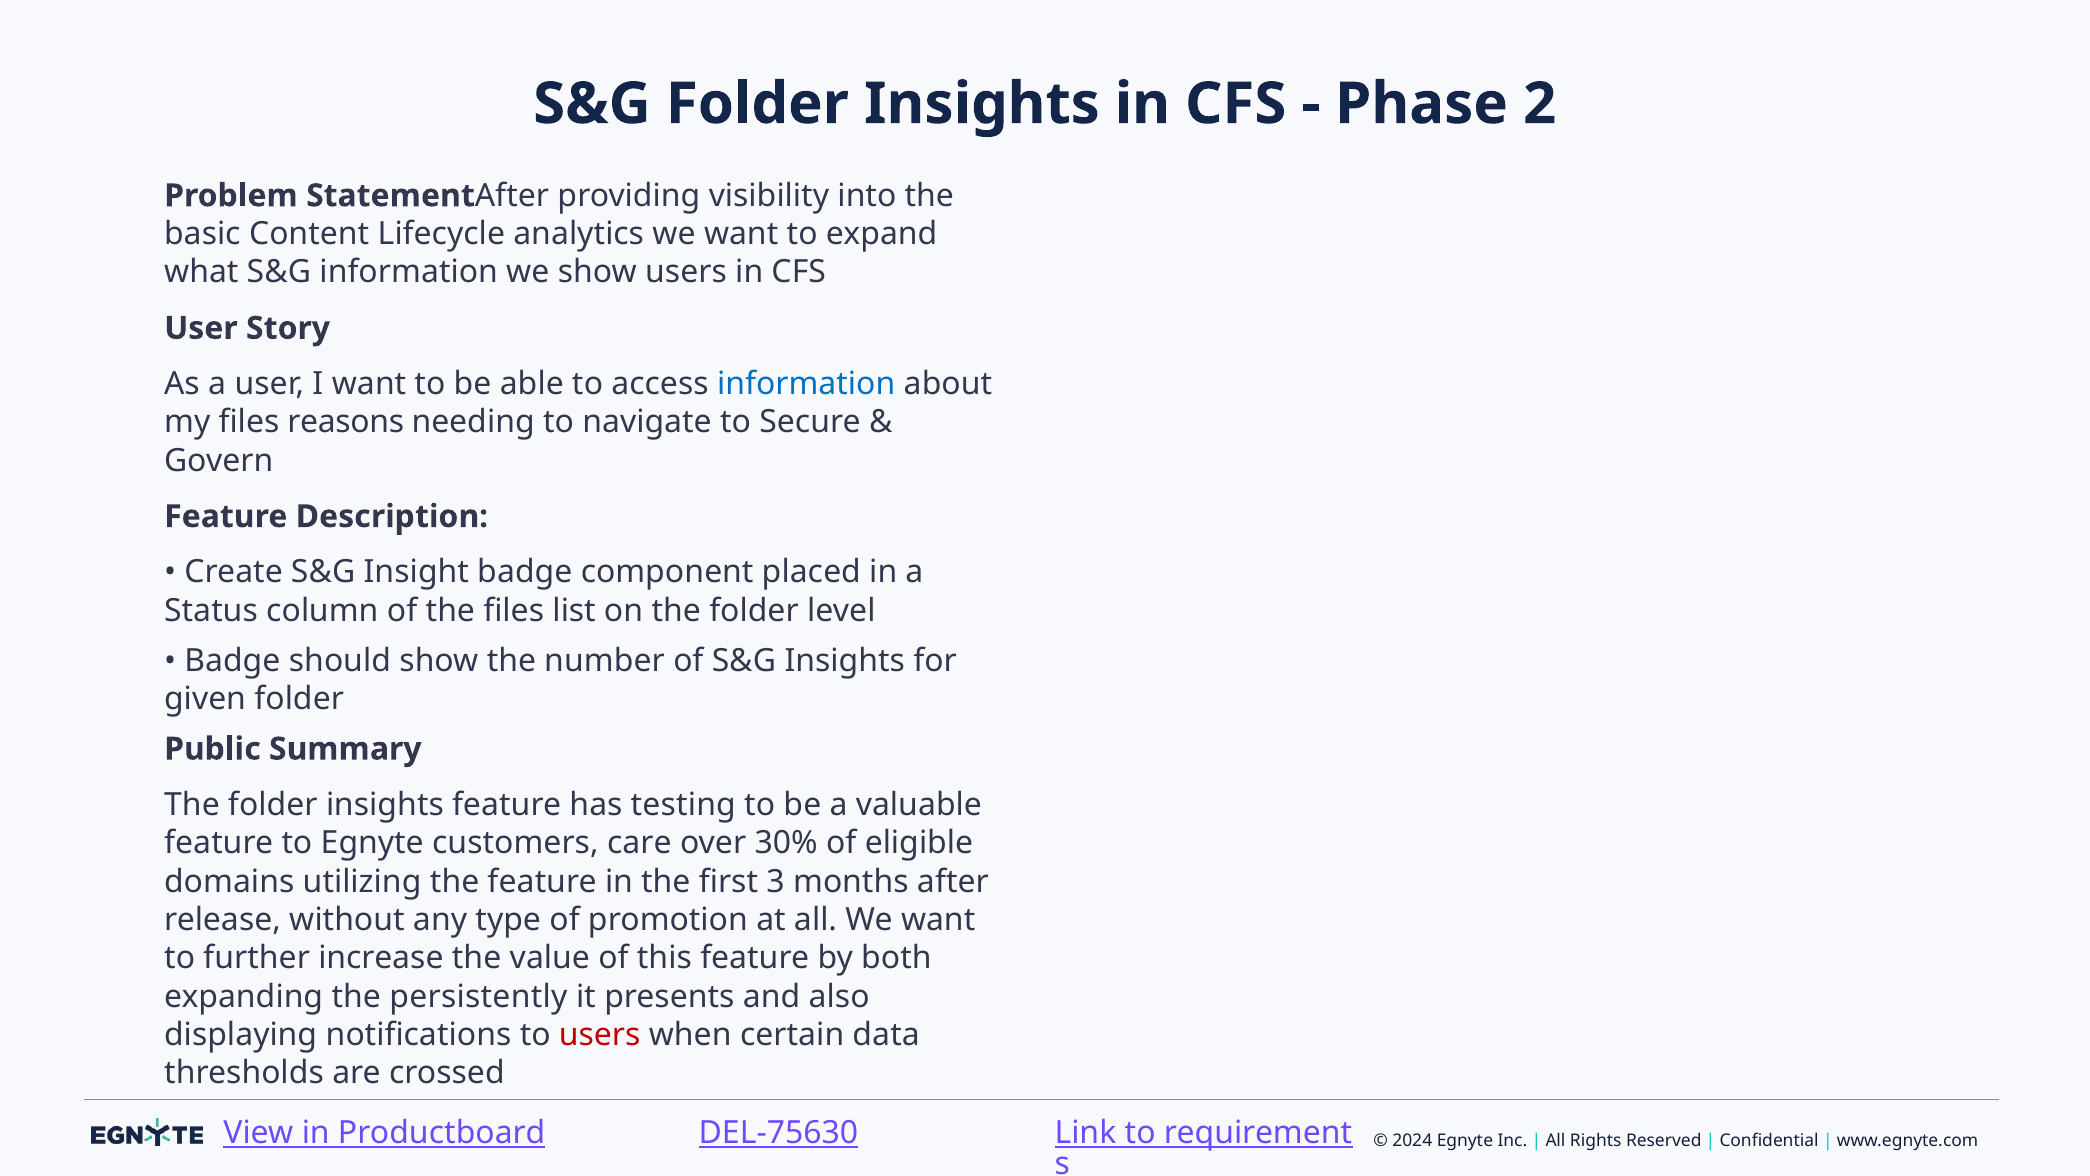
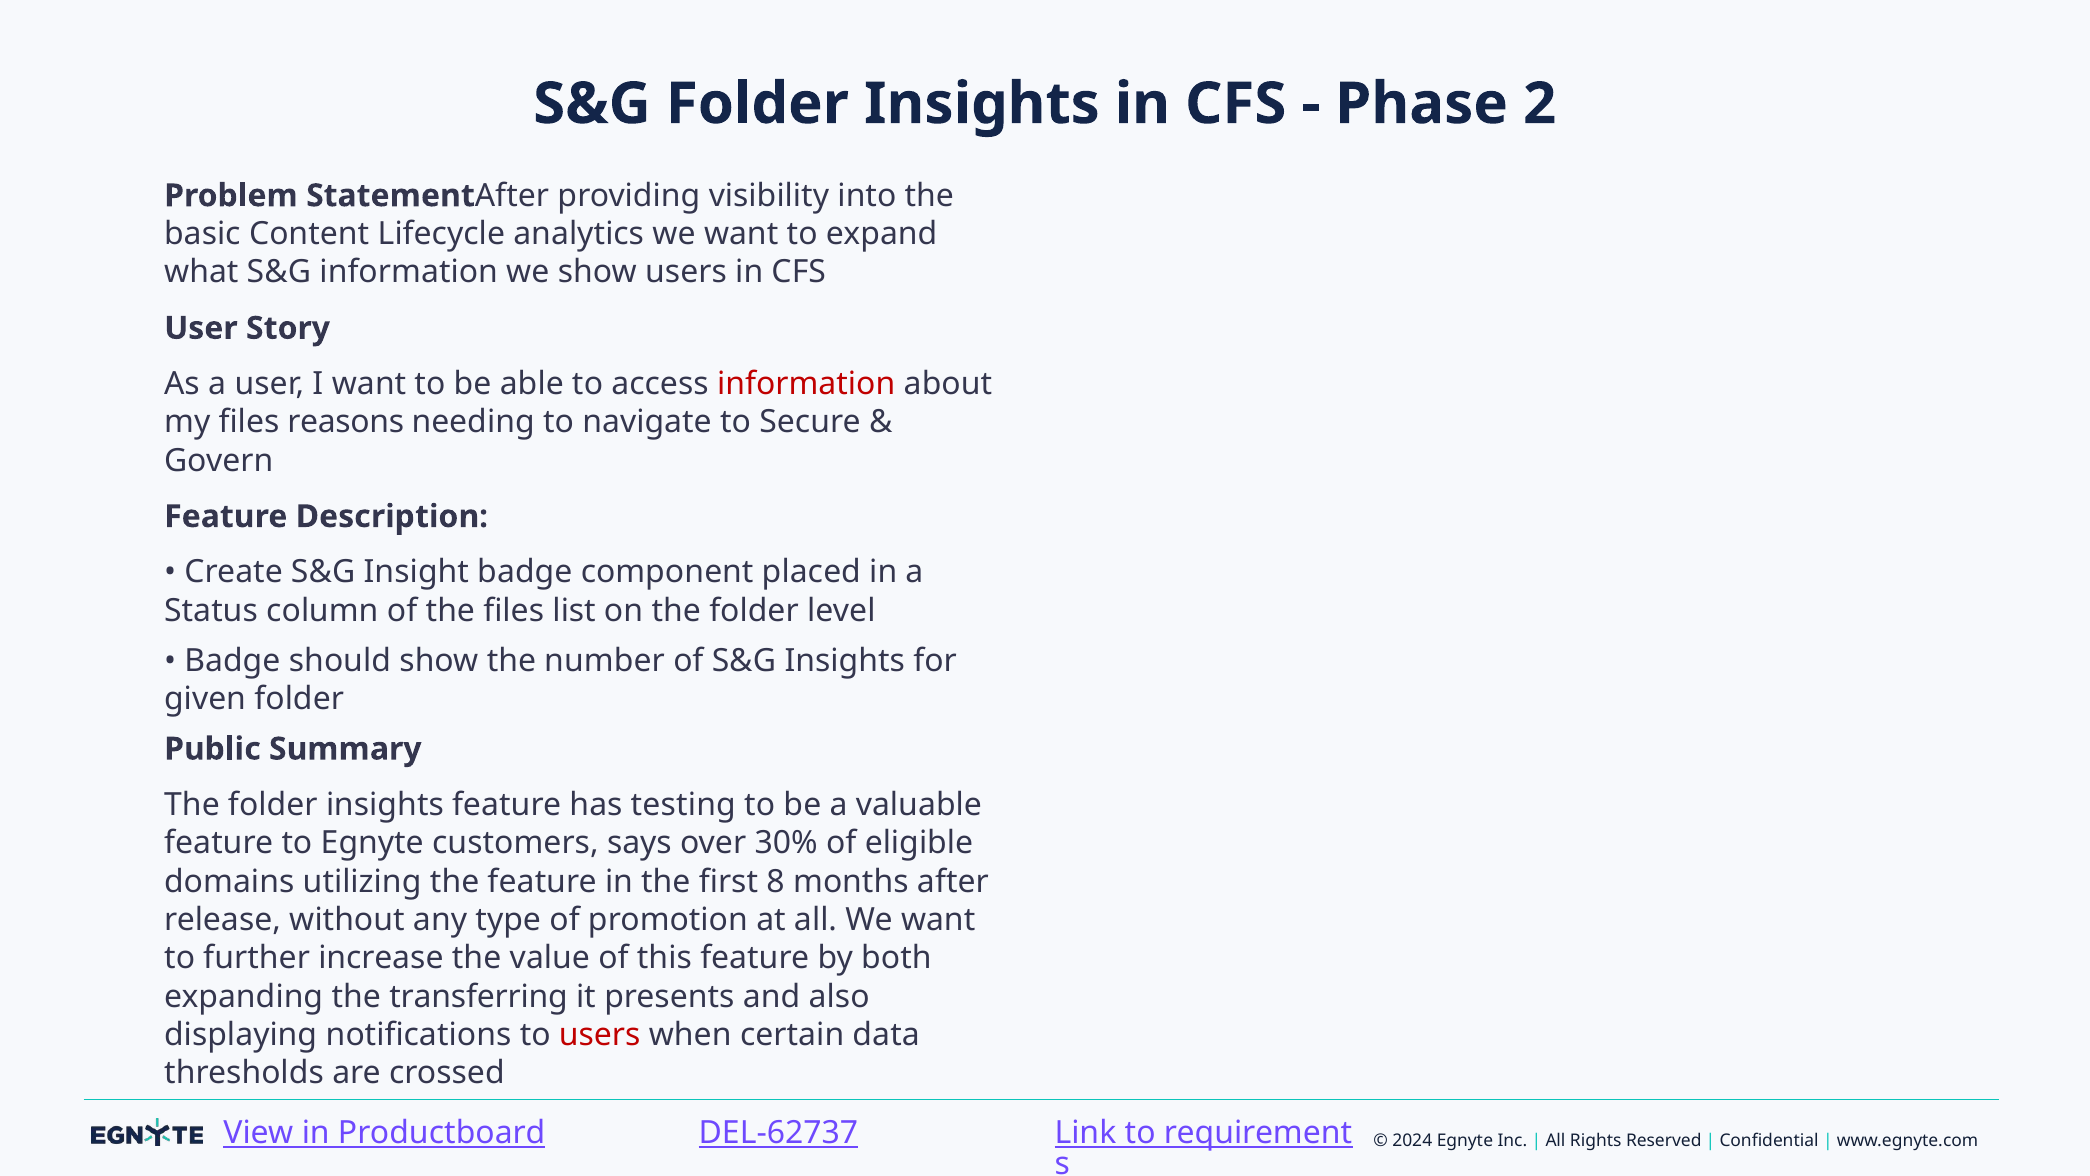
information at (806, 384) colour: blue -> red
care: care -> says
3: 3 -> 8
persistently: persistently -> transferring
DEL-75630: DEL-75630 -> DEL-62737
